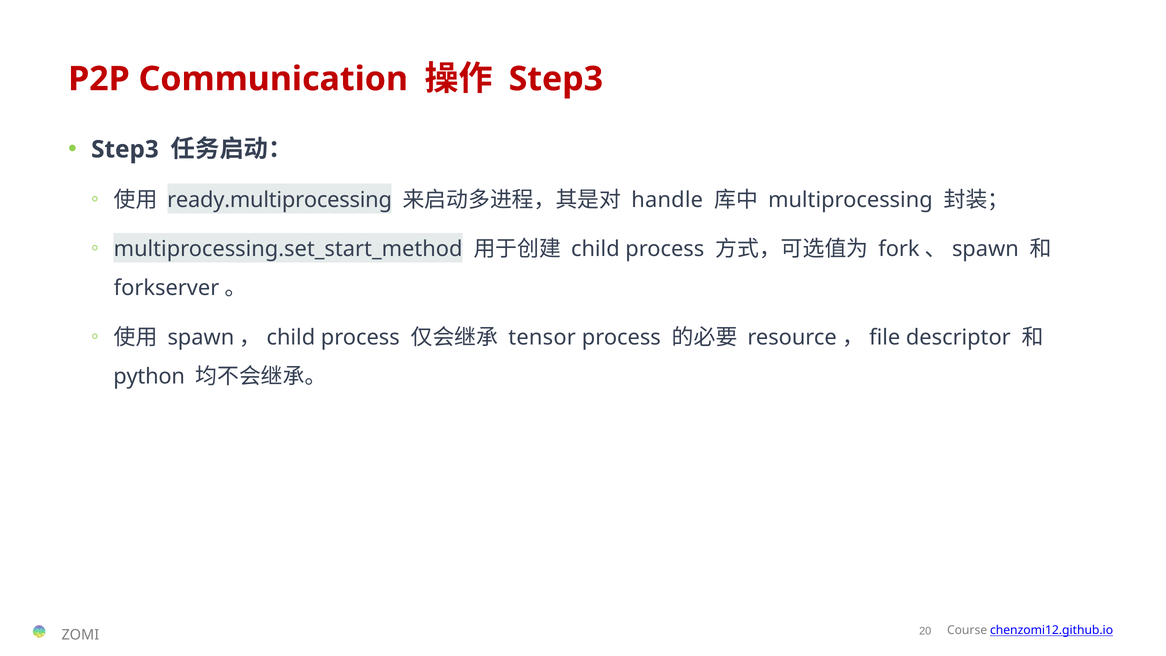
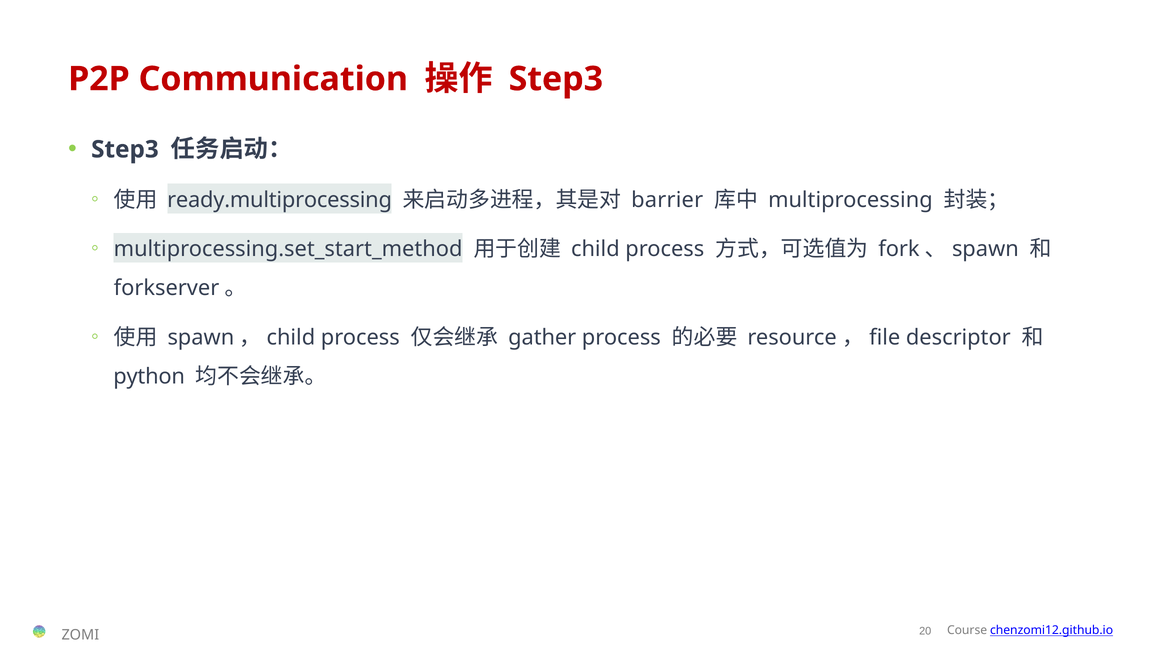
handle: handle -> barrier
tensor: tensor -> gather
